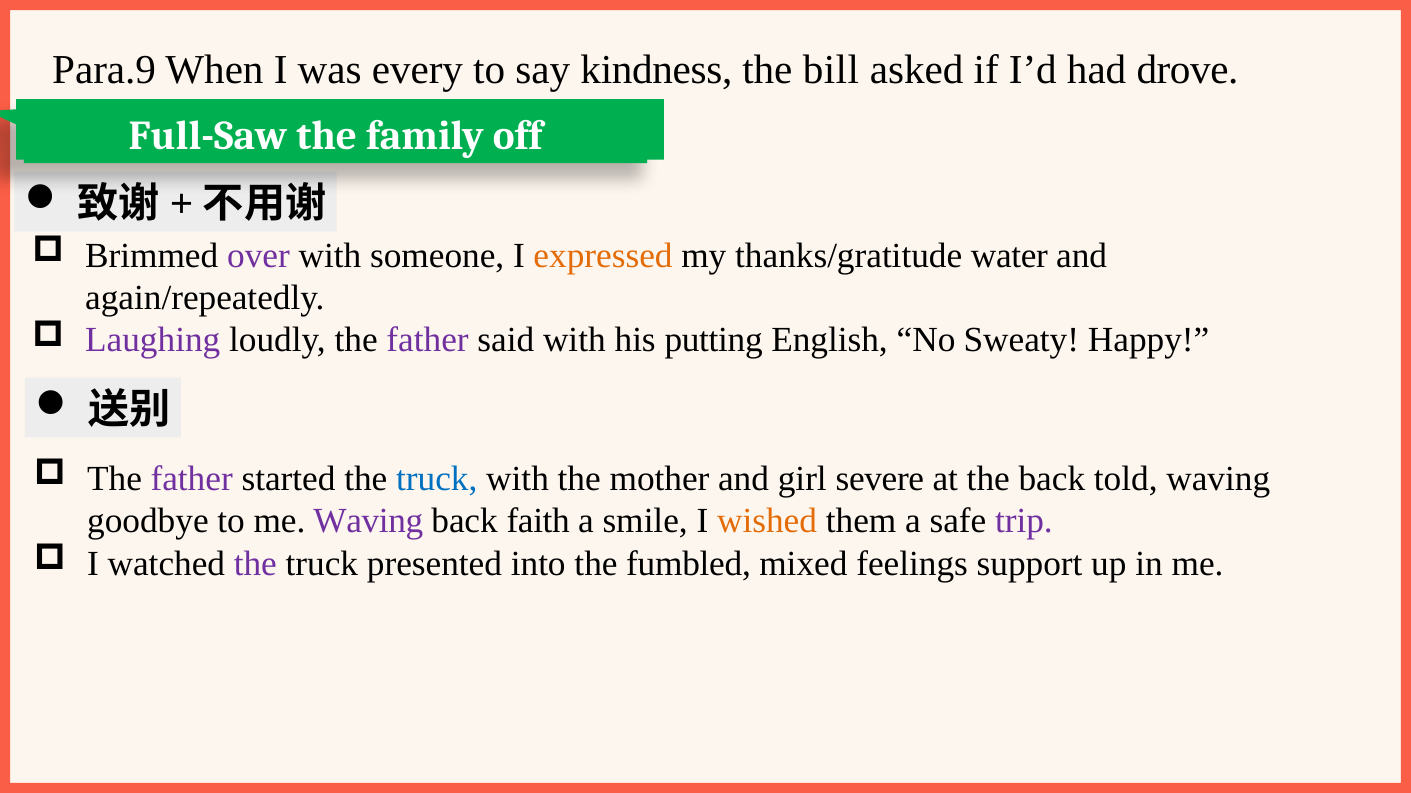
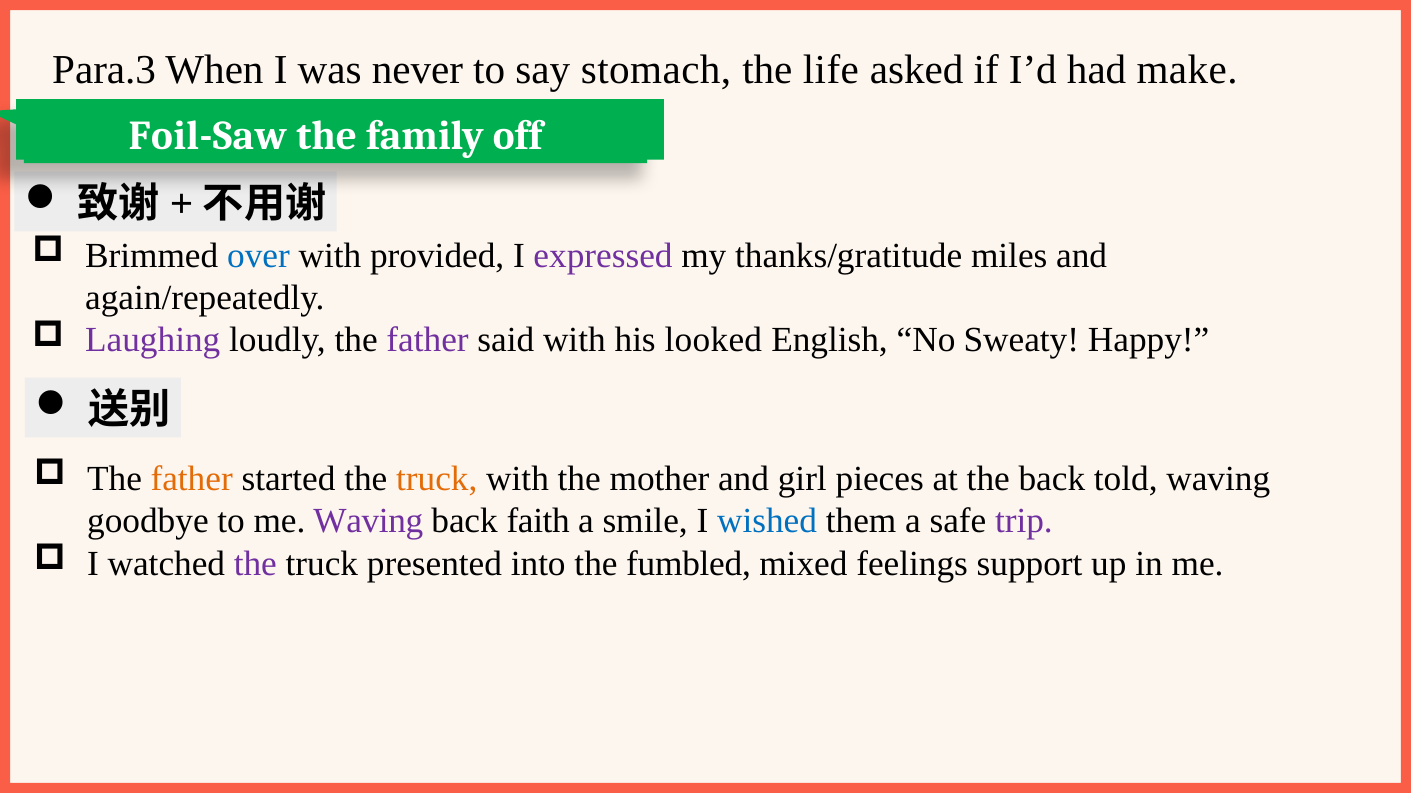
Para.9: Para.9 -> Para.3
every: every -> never
kindness: kindness -> stomach
bill: bill -> life
drove: drove -> make
Full-Saw: Full-Saw -> Foil-Saw
over colour: purple -> blue
someone: someone -> provided
expressed colour: orange -> purple
water: water -> miles
putting: putting -> looked
father at (192, 479) colour: purple -> orange
truck at (437, 479) colour: blue -> orange
severe: severe -> pieces
wished colour: orange -> blue
